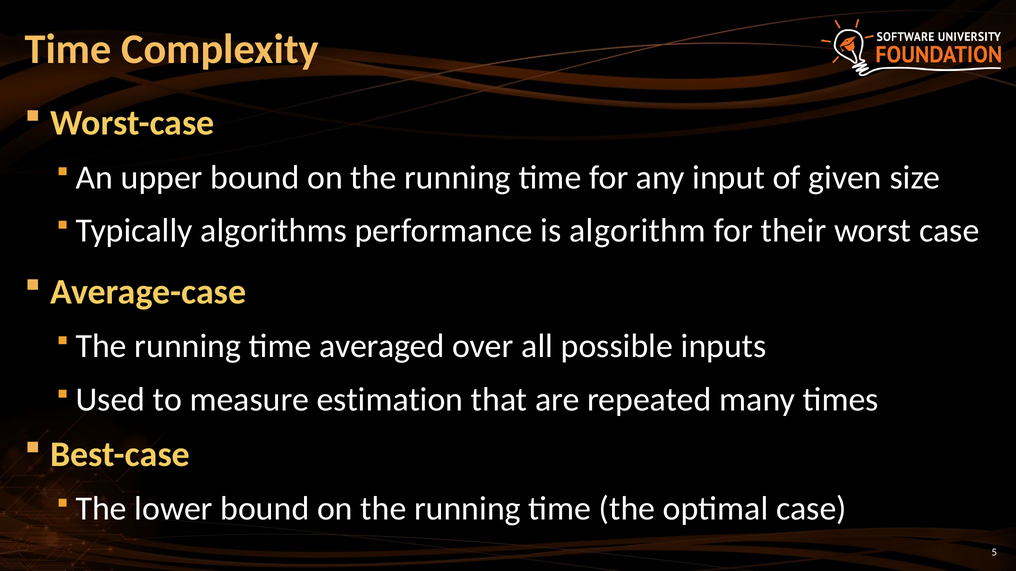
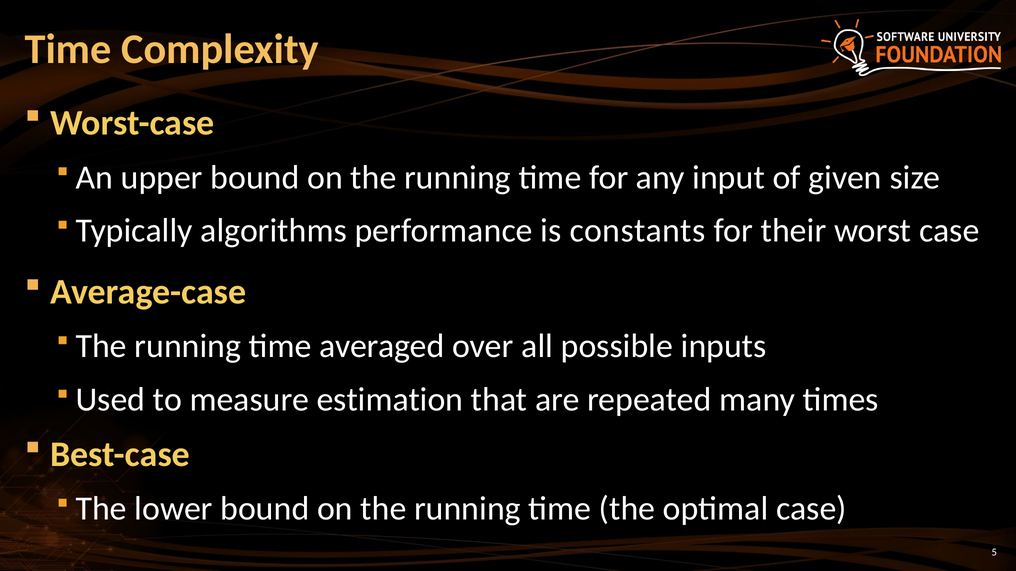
algorithm: algorithm -> constants
